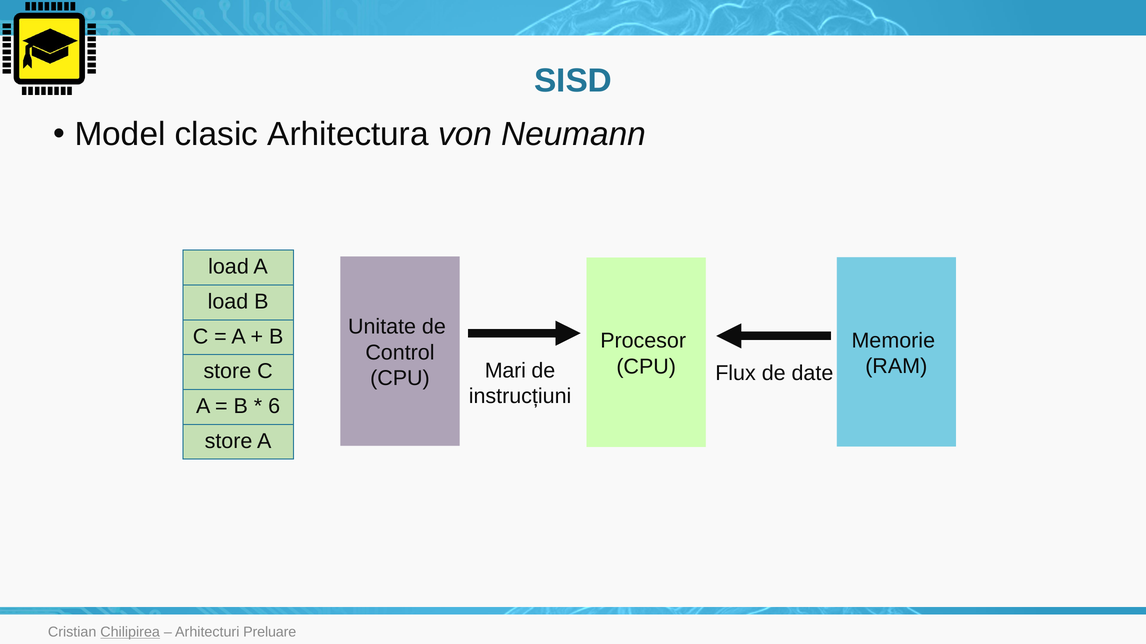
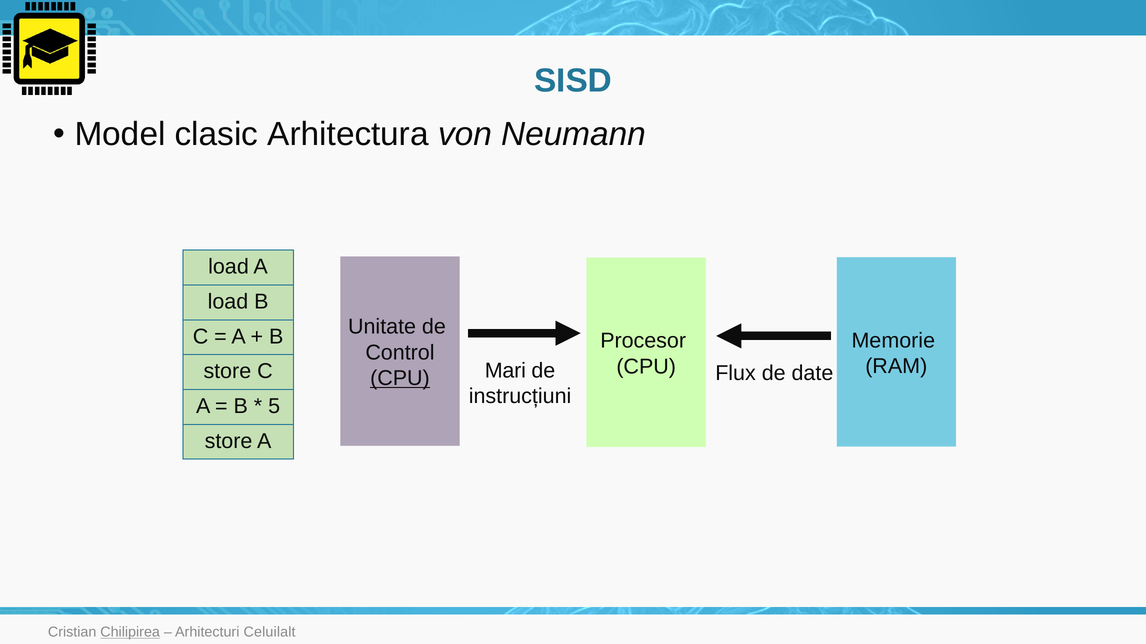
CPU at (400, 379) underline: none -> present
6: 6 -> 5
Preluare: Preluare -> Celuilalt
